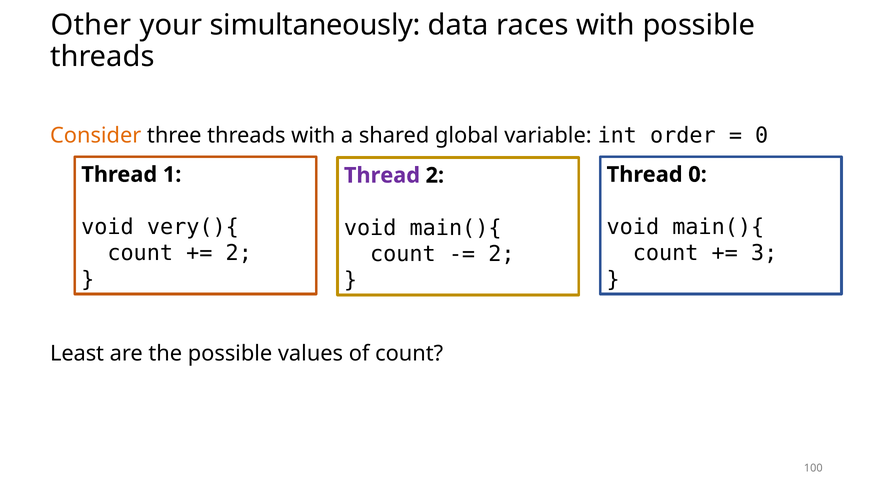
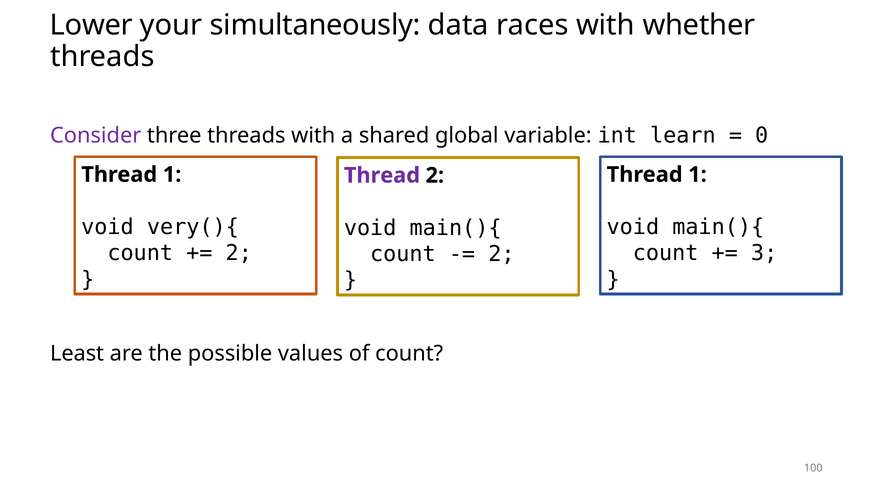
Other: Other -> Lower
with possible: possible -> whether
Consider colour: orange -> purple
order: order -> learn
0 at (698, 175): 0 -> 1
